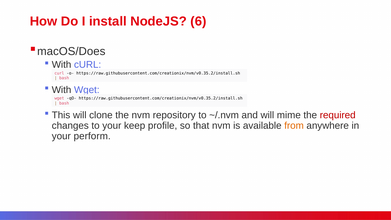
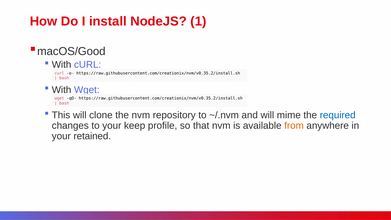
6: 6 -> 1
macOS/Does: macOS/Does -> macOS/Good
required colour: red -> blue
perform: perform -> retained
